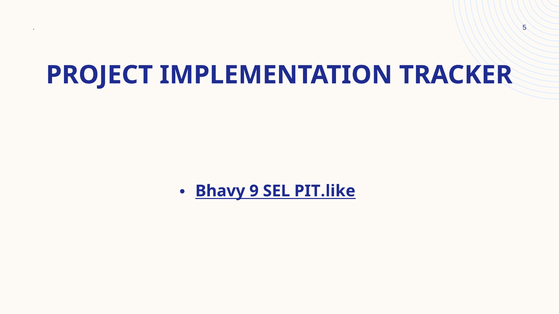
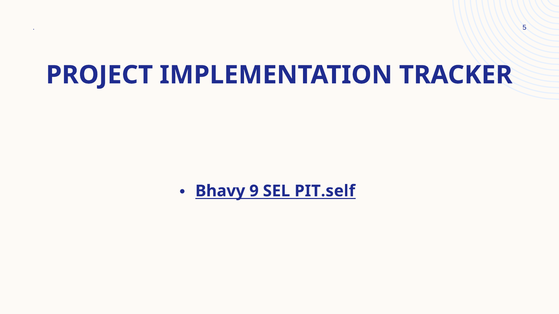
PIT.like: PIT.like -> PIT.self
